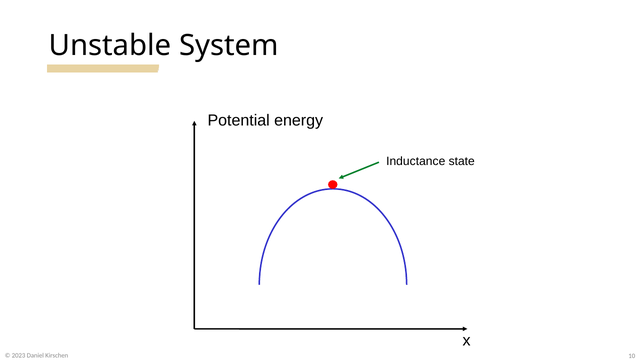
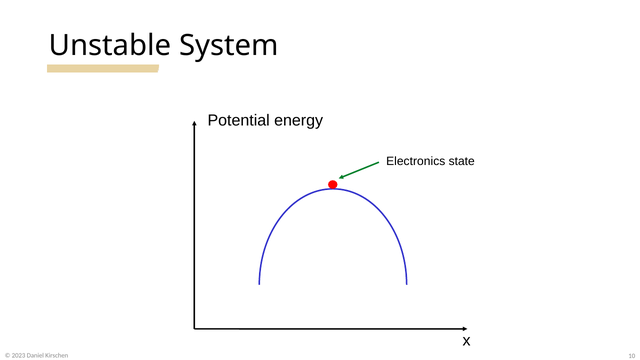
Inductance: Inductance -> Electronics
